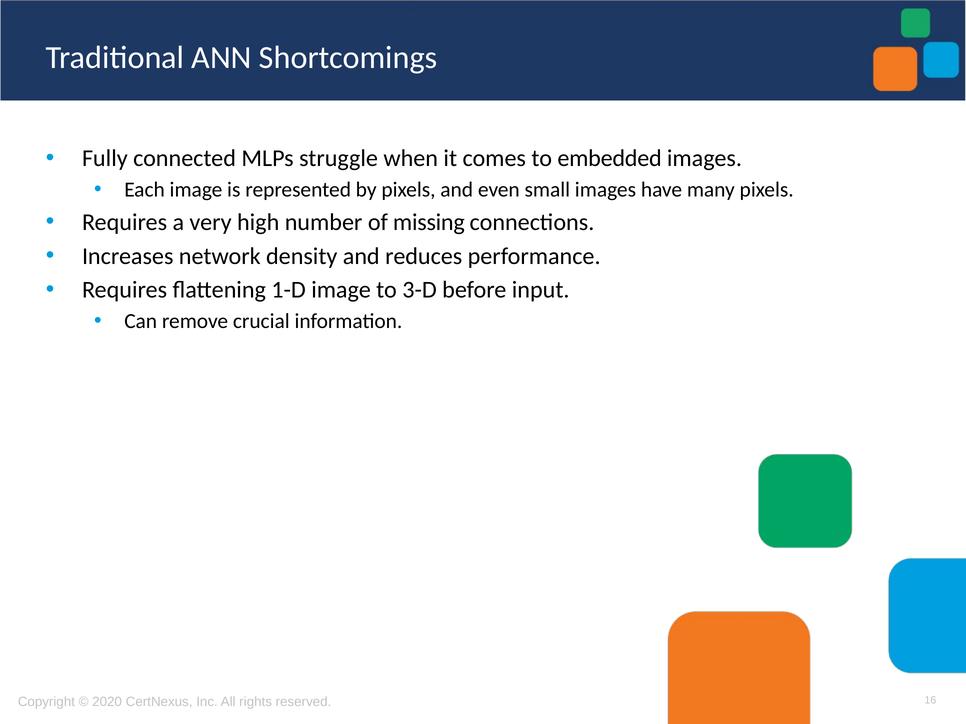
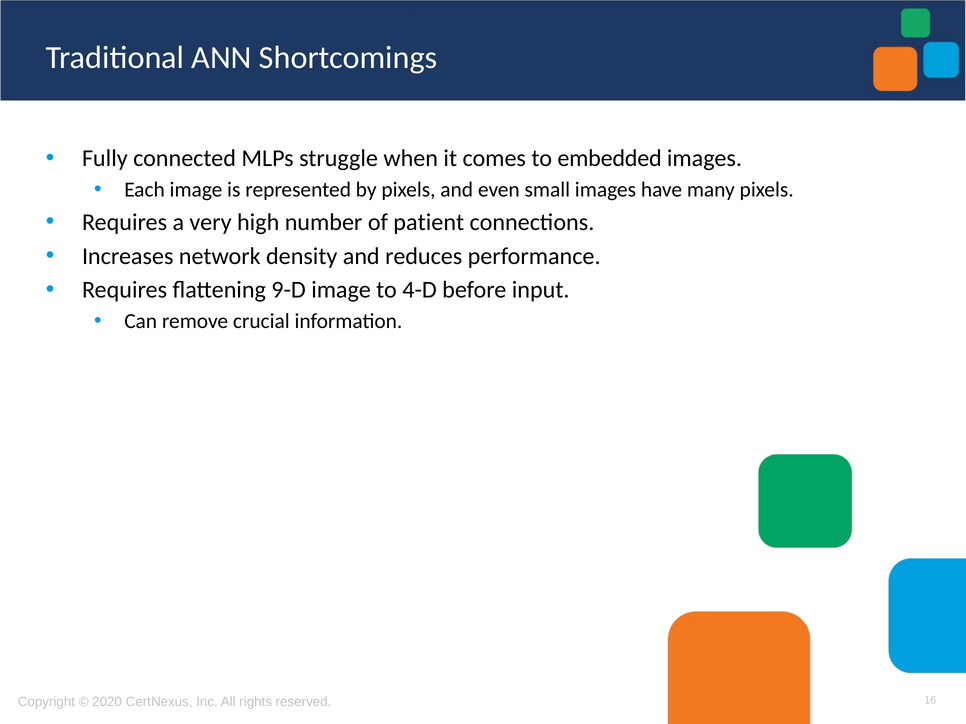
missing: missing -> patient
1-D: 1-D -> 9-D
3-D: 3-D -> 4-D
